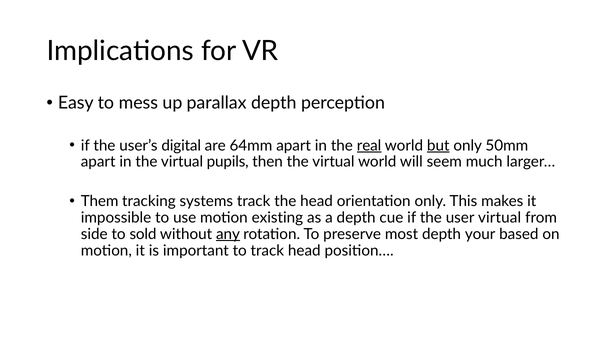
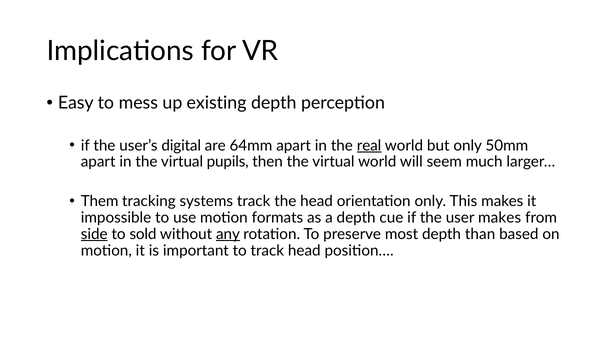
parallax: parallax -> existing
but underline: present -> none
existing: existing -> formats
user virtual: virtual -> makes
side underline: none -> present
your: your -> than
